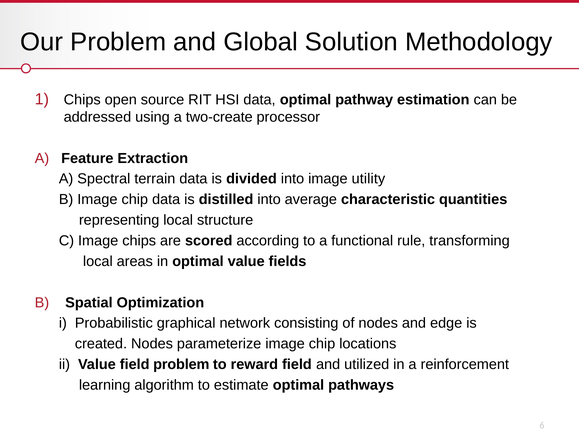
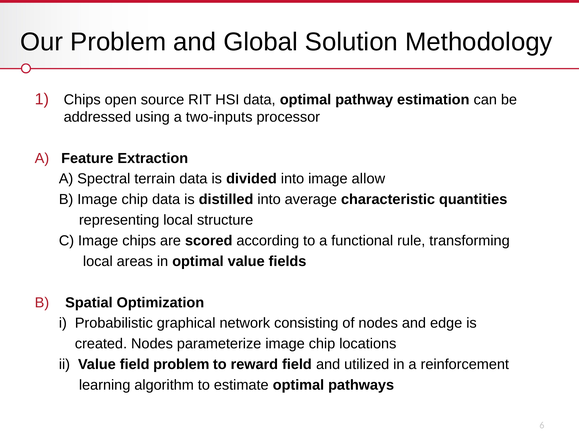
two-create: two-create -> two-inputs
utility: utility -> allow
